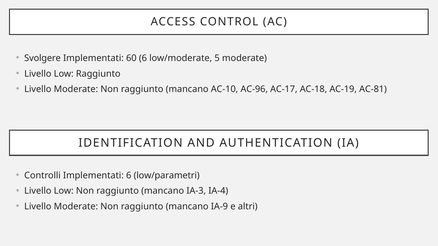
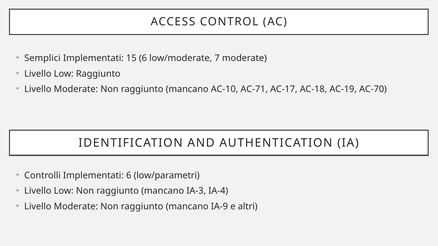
Svolgere: Svolgere -> Semplici
60: 60 -> 15
5: 5 -> 7
AC-96: AC-96 -> AC-71
AC-81: AC-81 -> AC-70
